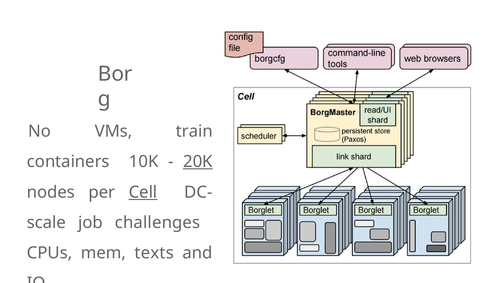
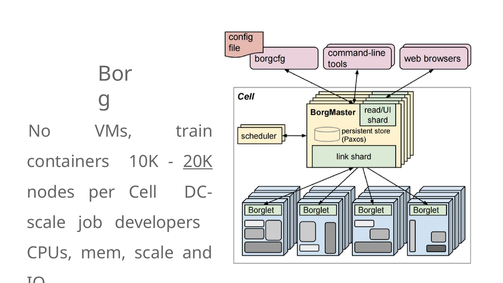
Cell underline: present -> none
challenges: challenges -> developers
mem texts: texts -> scale
